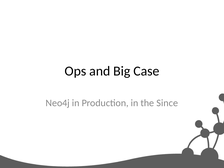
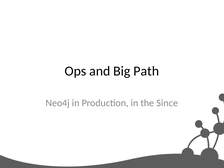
Case: Case -> Path
